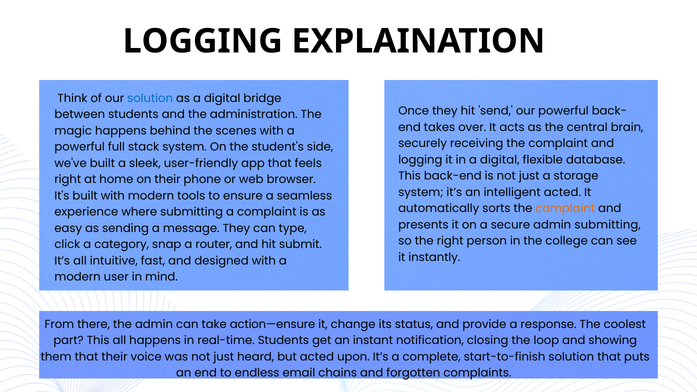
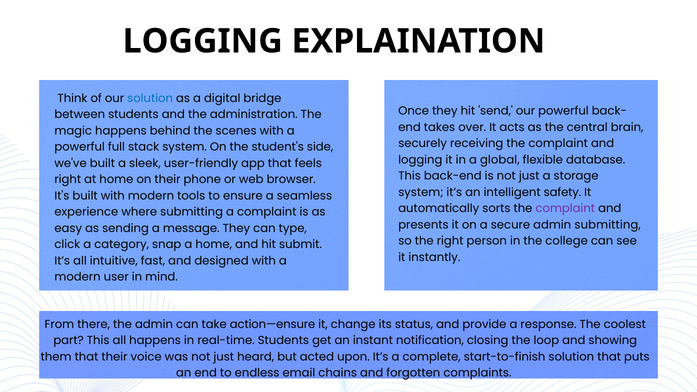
in a digital: digital -> global
intelligent acted: acted -> safety
complaint at (565, 209) colour: orange -> purple
a router: router -> home
